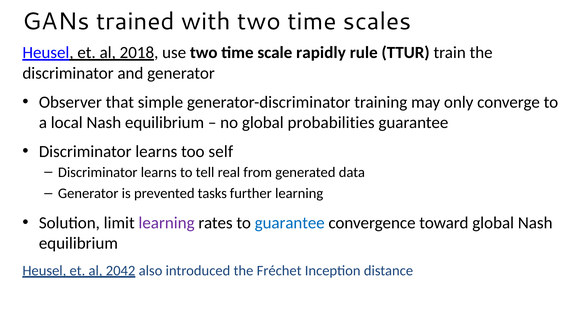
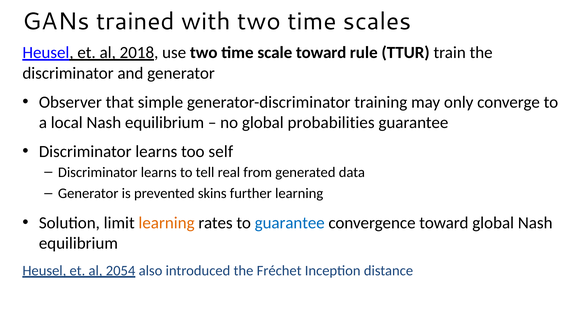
scale rapidly: rapidly -> toward
tasks: tasks -> skins
learning at (167, 223) colour: purple -> orange
2042: 2042 -> 2054
